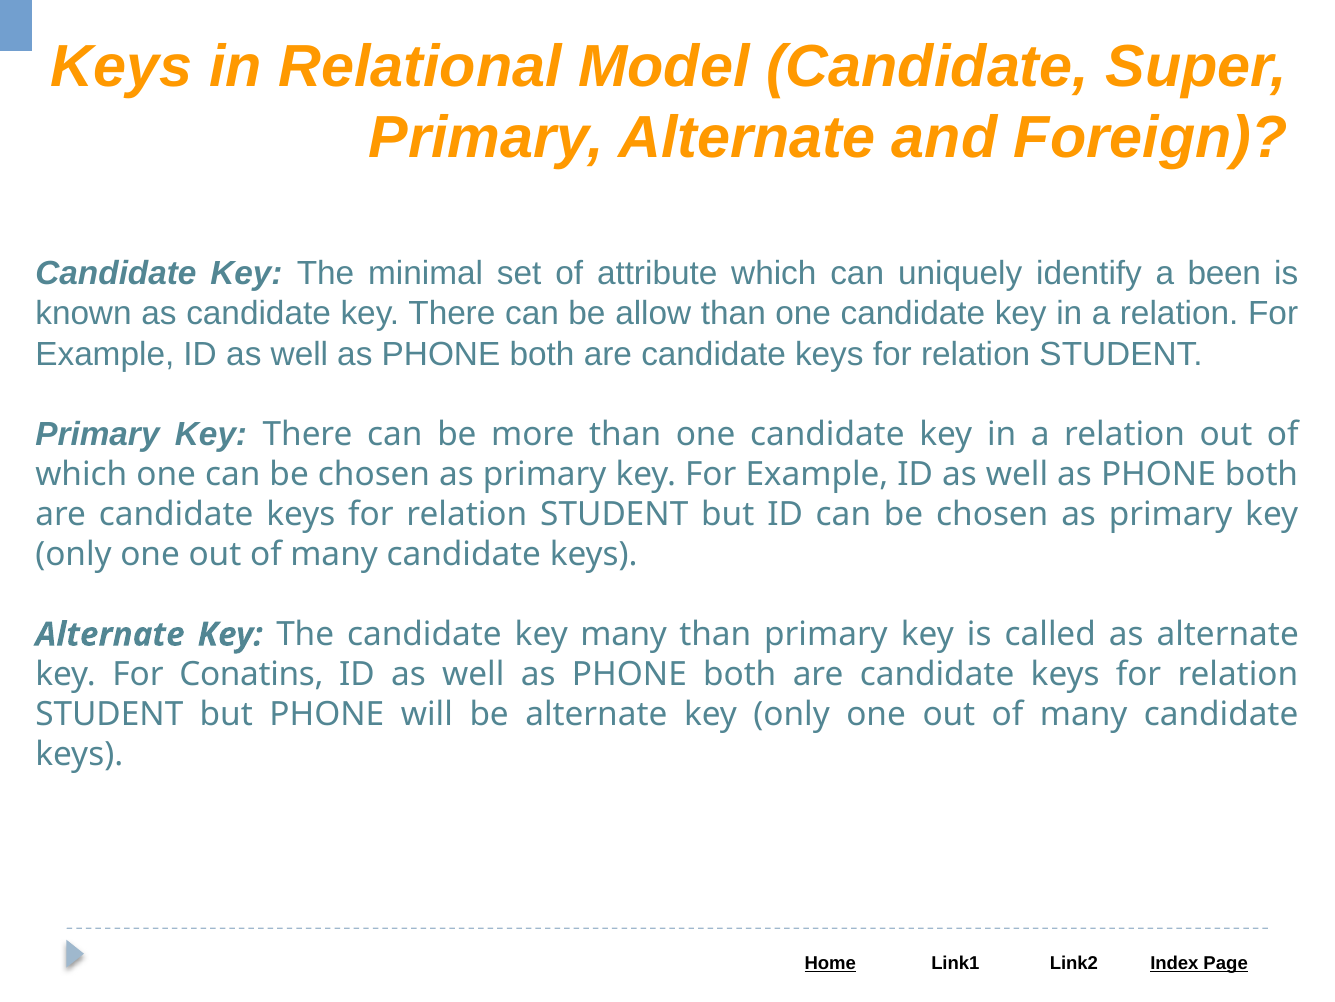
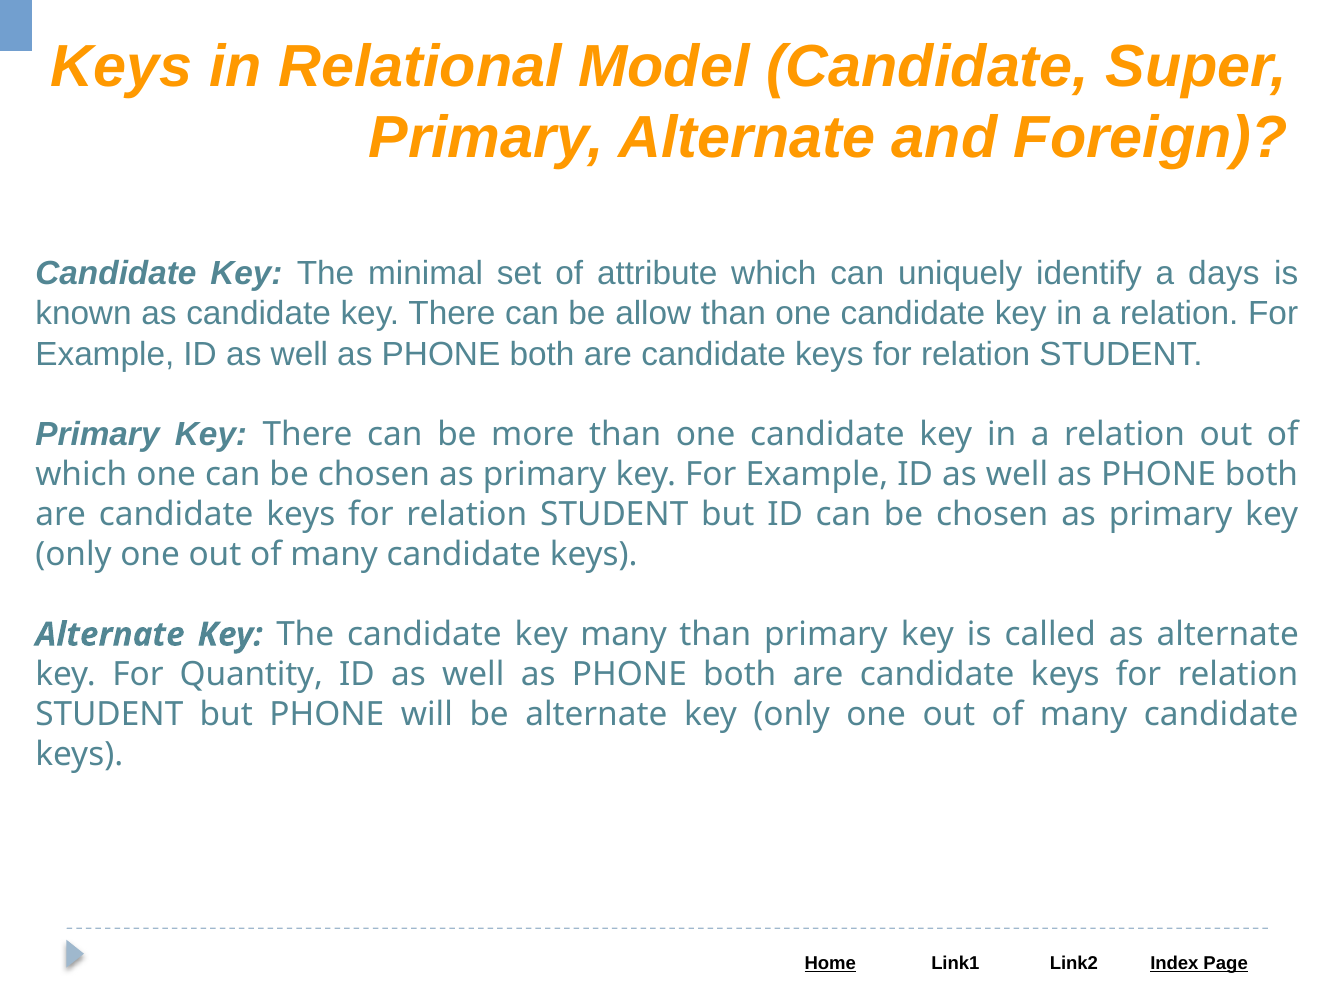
been: been -> days
Conatins: Conatins -> Quantity
